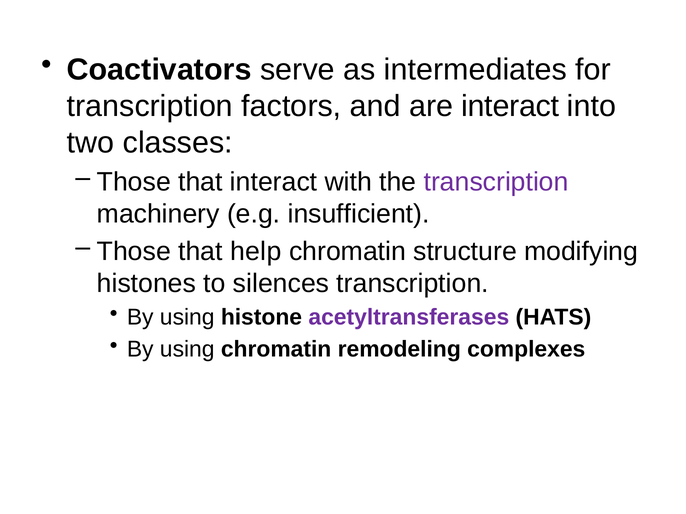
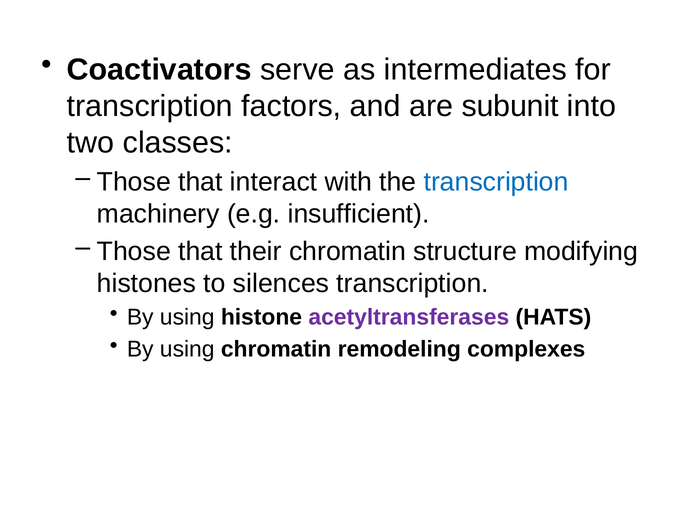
are interact: interact -> subunit
transcription at (496, 182) colour: purple -> blue
help: help -> their
